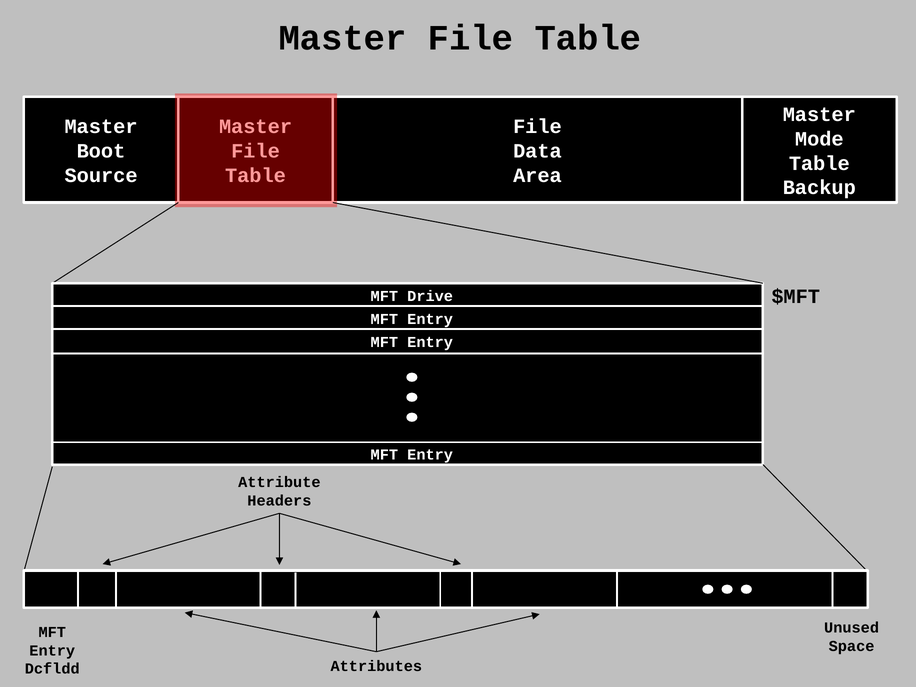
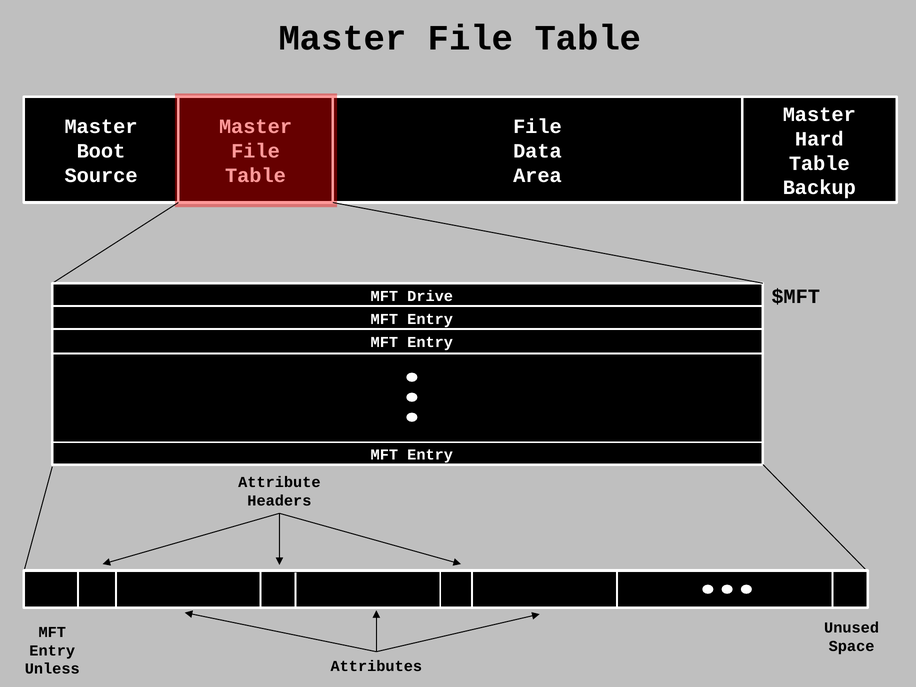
Mode: Mode -> Hard
Dcfldd: Dcfldd -> Unless
